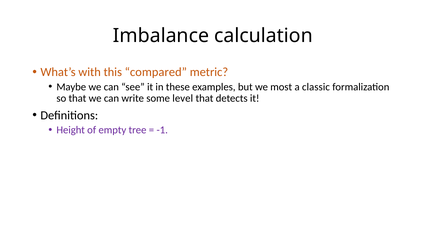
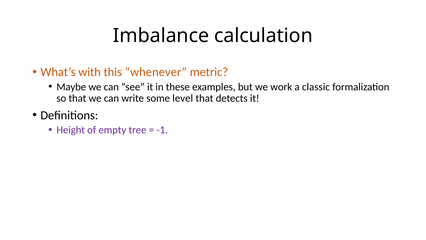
compared: compared -> whenever
most: most -> work
